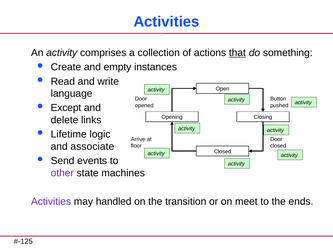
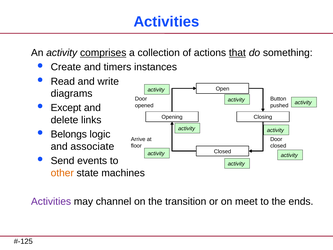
comprises underline: none -> present
empty: empty -> timers
language: language -> diagrams
Lifetime: Lifetime -> Belongs
other colour: purple -> orange
handled: handled -> channel
